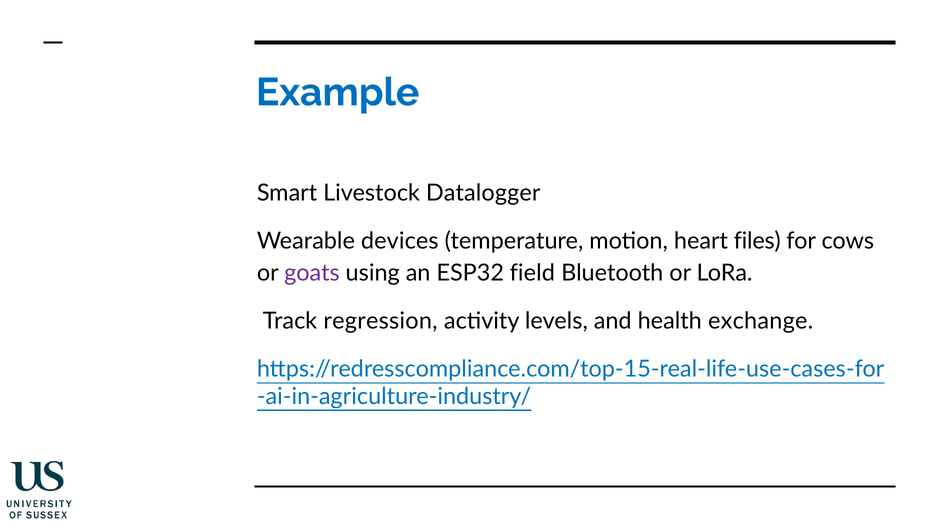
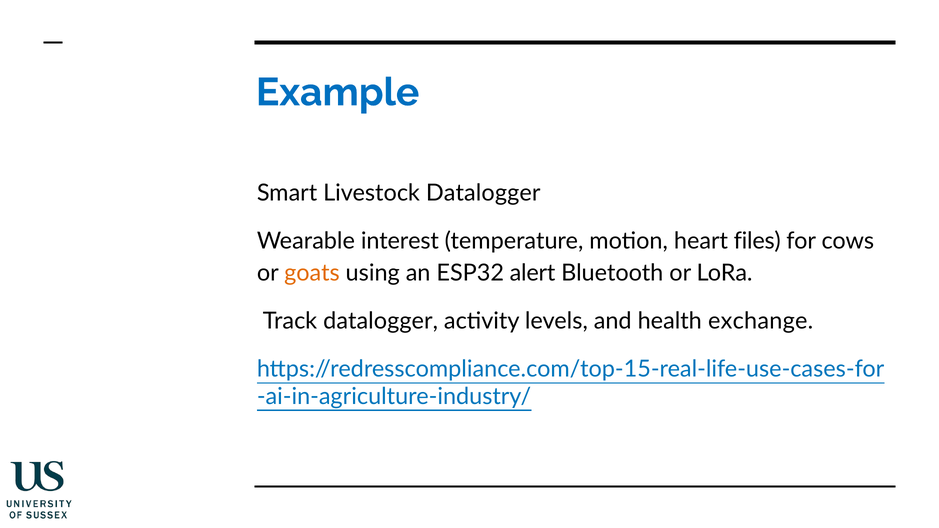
devices: devices -> interest
goats colour: purple -> orange
field: field -> alert
Track regression: regression -> datalogger
